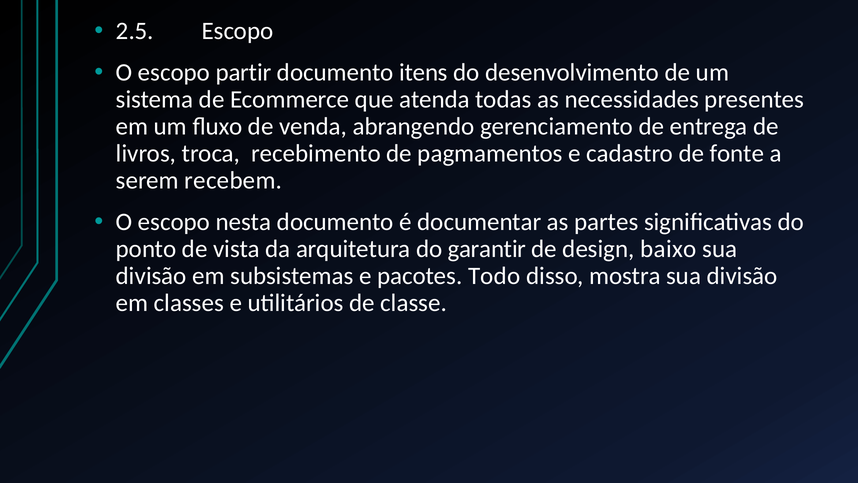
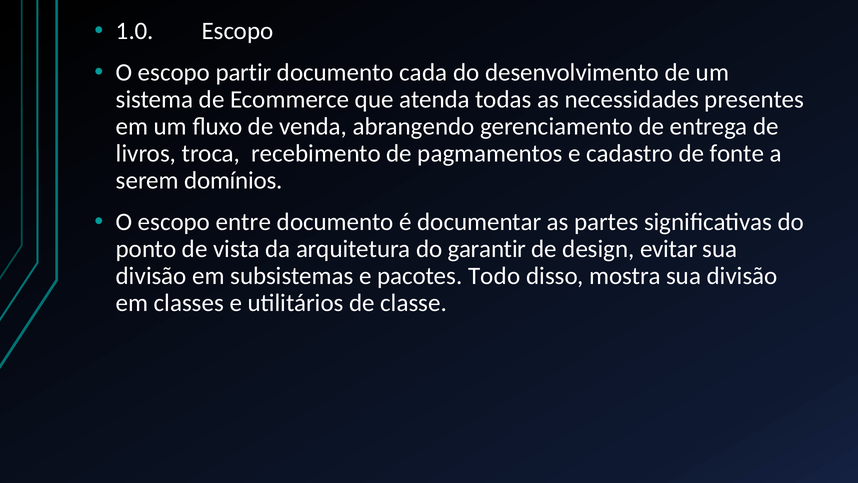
2.5: 2.5 -> 1.0
itens: itens -> cada
recebem: recebem -> domínios
nesta: nesta -> entre
baixo: baixo -> evitar
